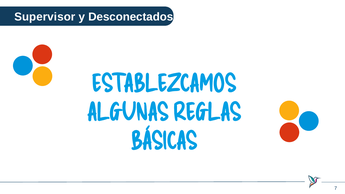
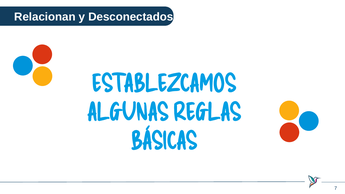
Supervisor: Supervisor -> Relacionan
